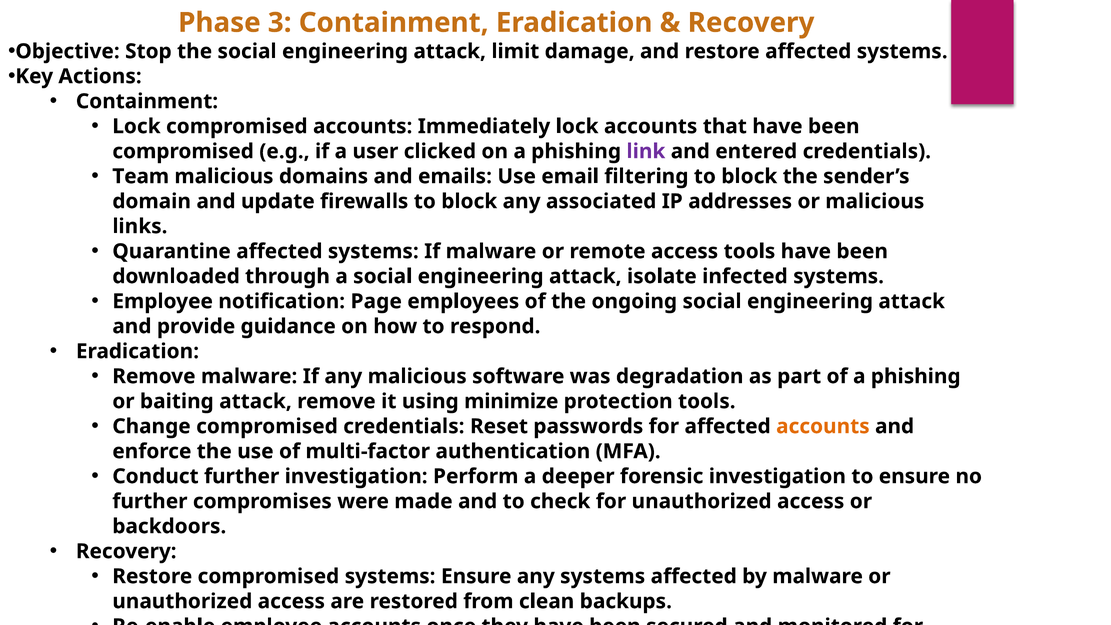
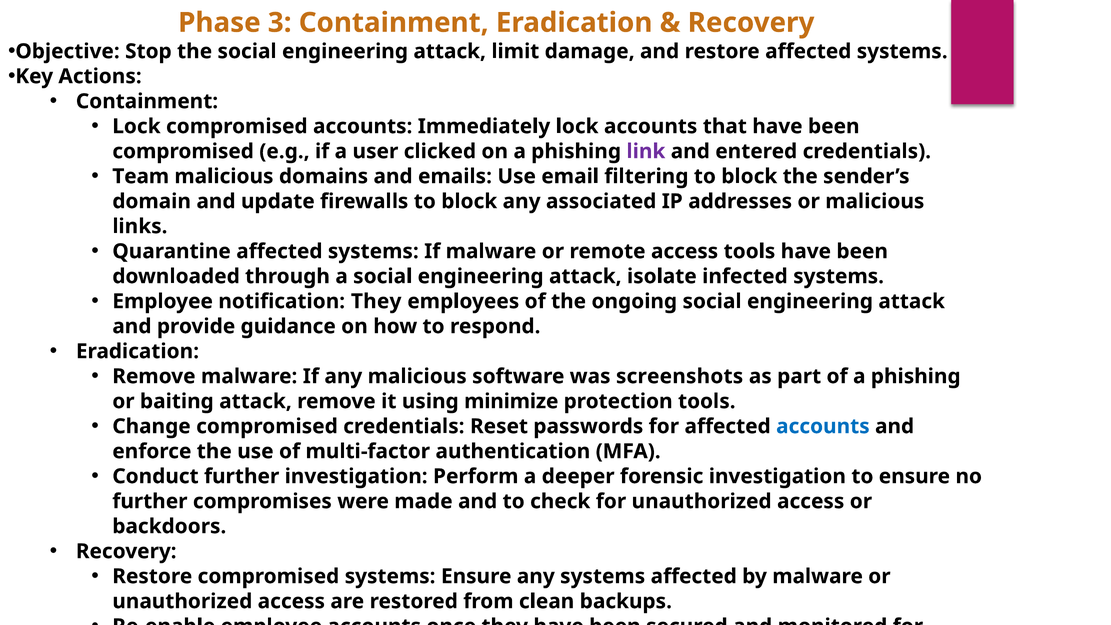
notification Page: Page -> They
degradation: degradation -> screenshots
accounts at (823, 426) colour: orange -> blue
